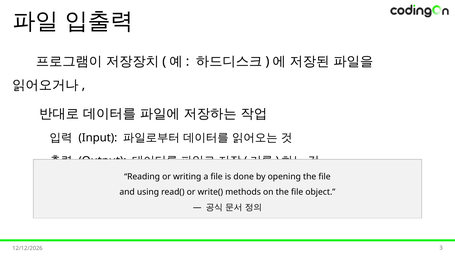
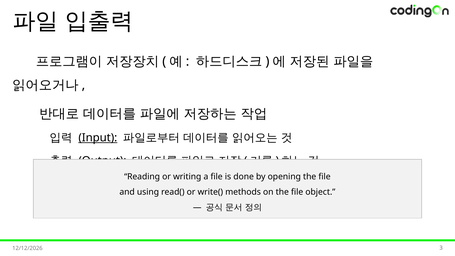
Input underline: none -> present
